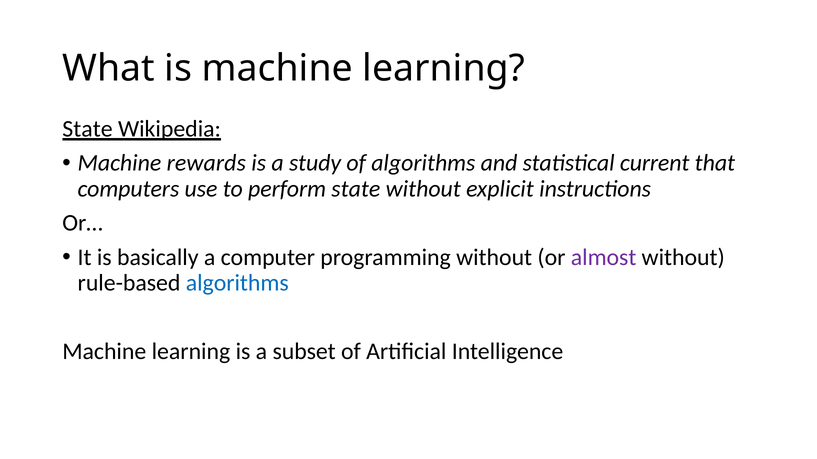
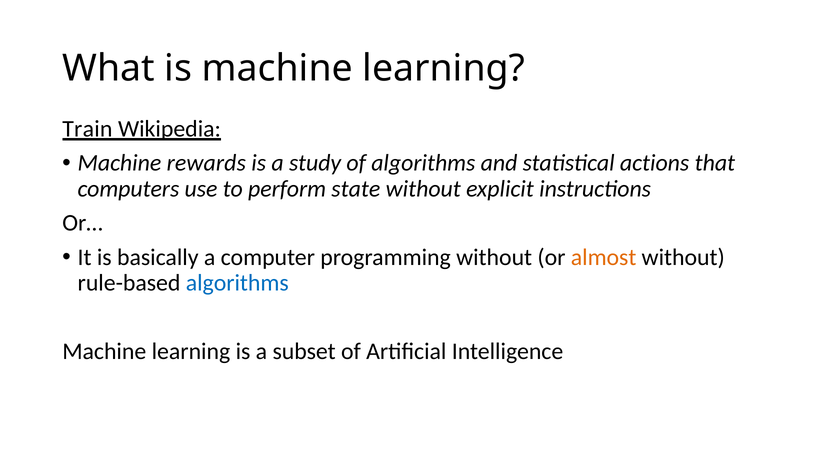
State at (87, 129): State -> Train
current: current -> actions
almost colour: purple -> orange
